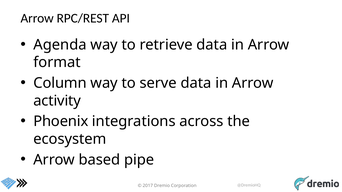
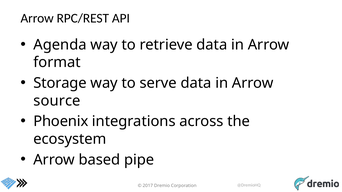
Column: Column -> Storage
activity: activity -> source
